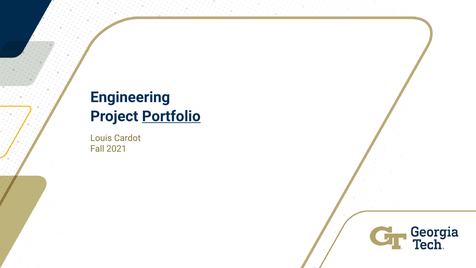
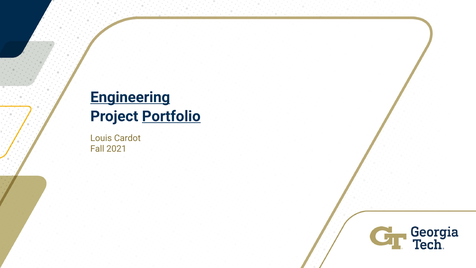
Engineering underline: none -> present
